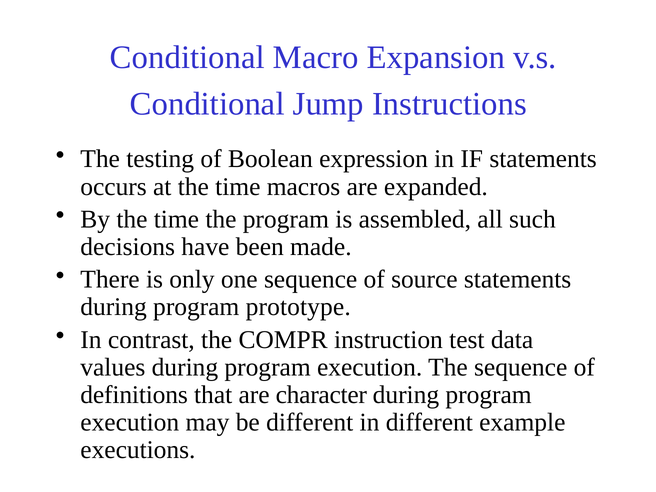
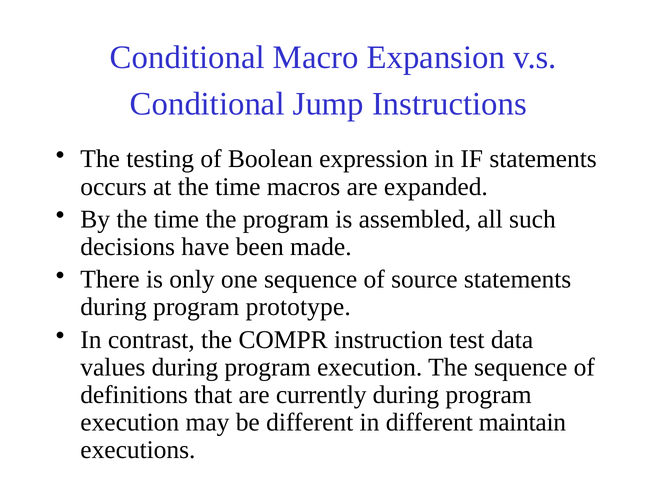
character: character -> currently
example: example -> maintain
